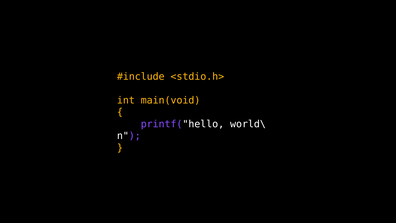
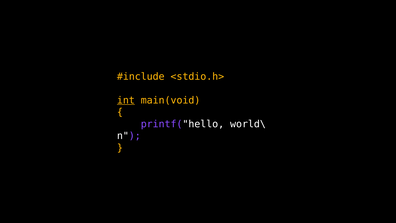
int underline: none -> present
